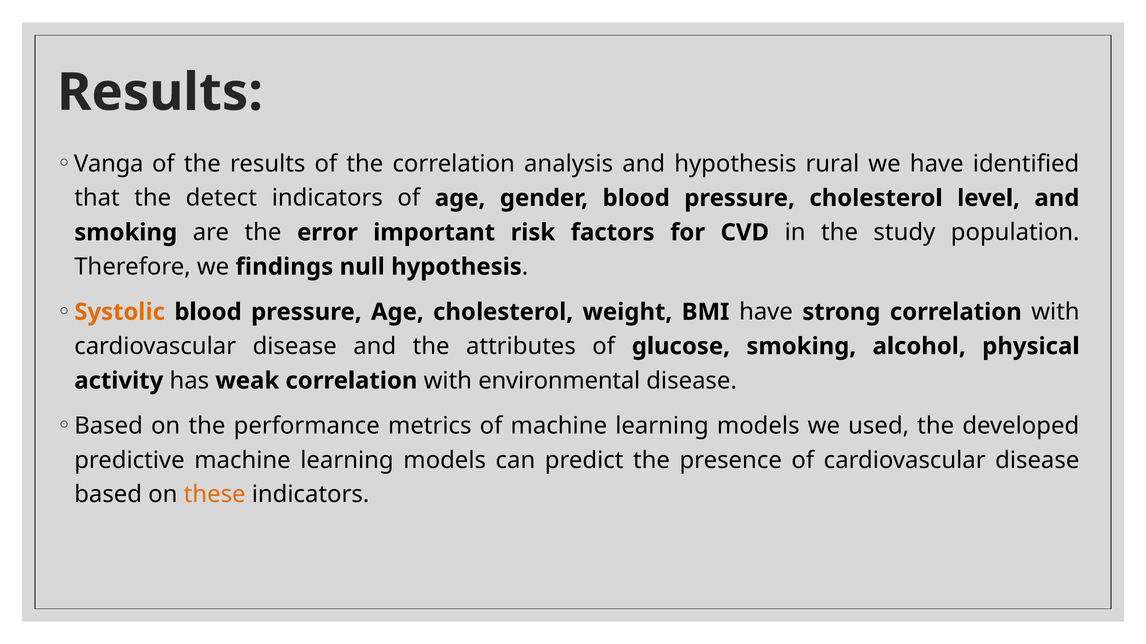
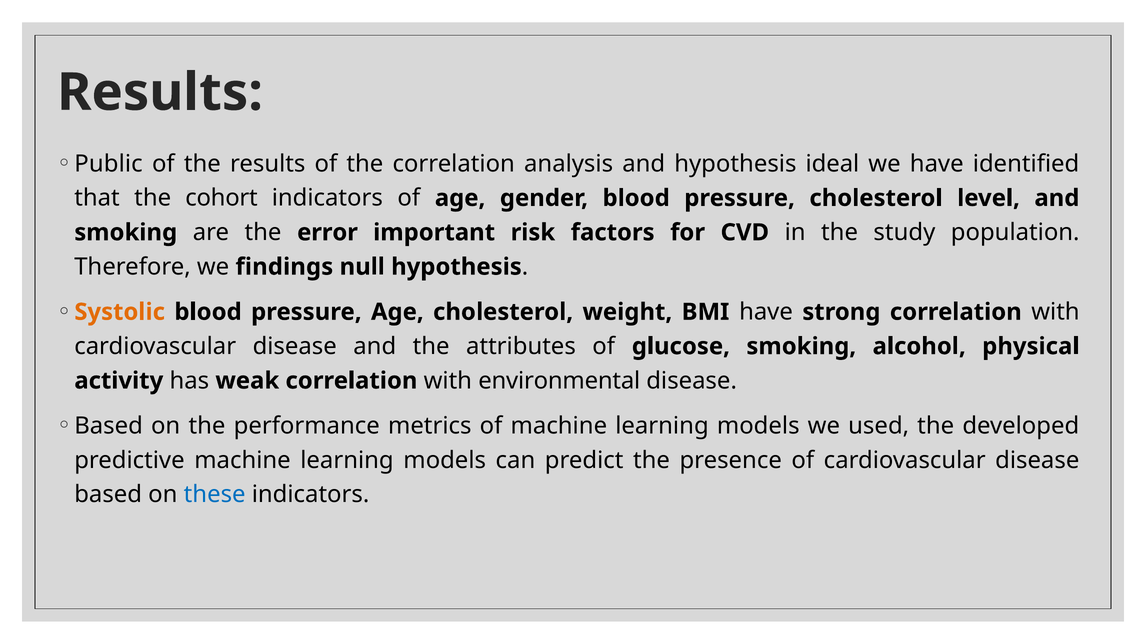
Vanga: Vanga -> Public
rural: rural -> ideal
detect: detect -> cohort
these colour: orange -> blue
